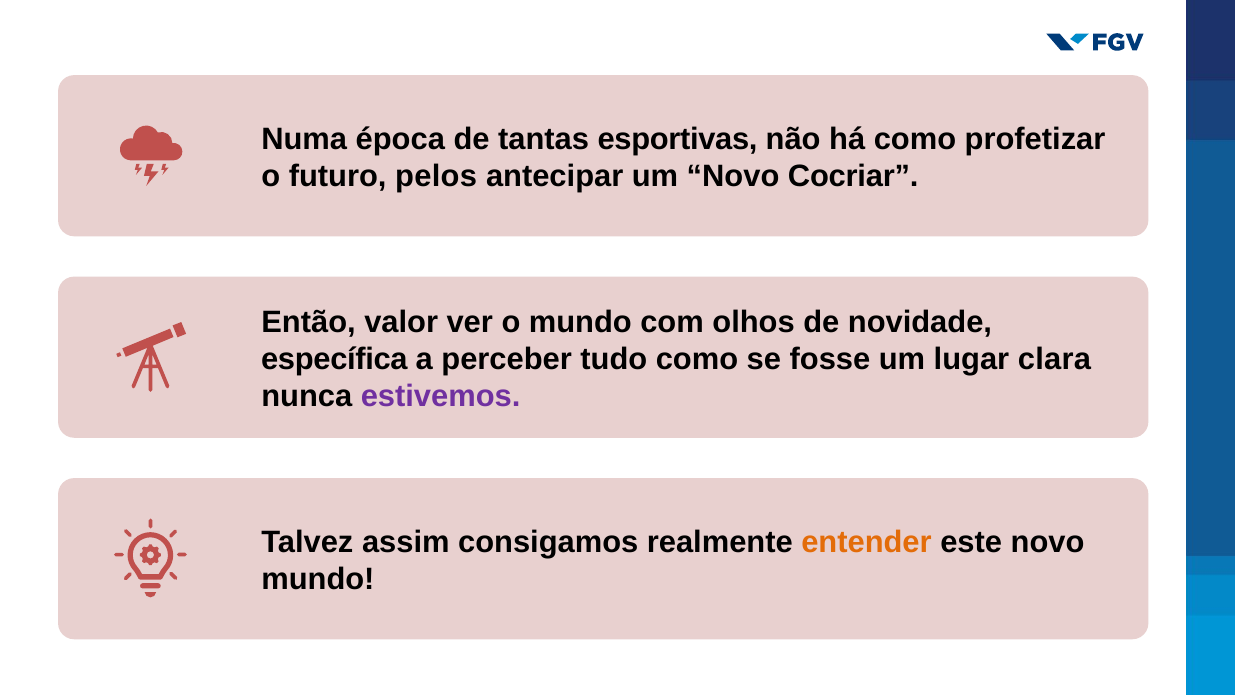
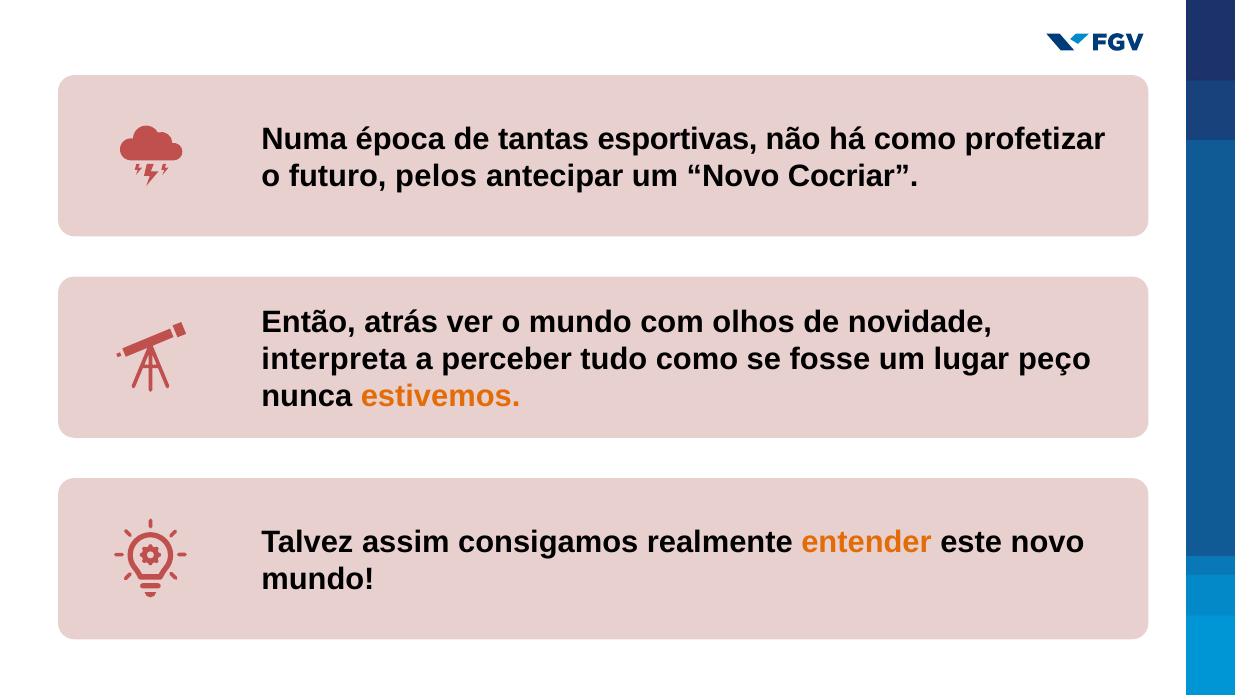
valor: valor -> atrás
específica: específica -> interpreta
clara: clara -> peço
estivemos colour: purple -> orange
